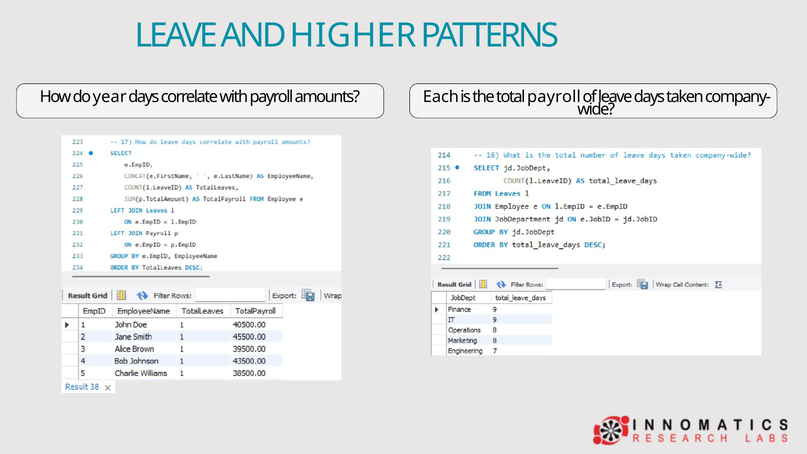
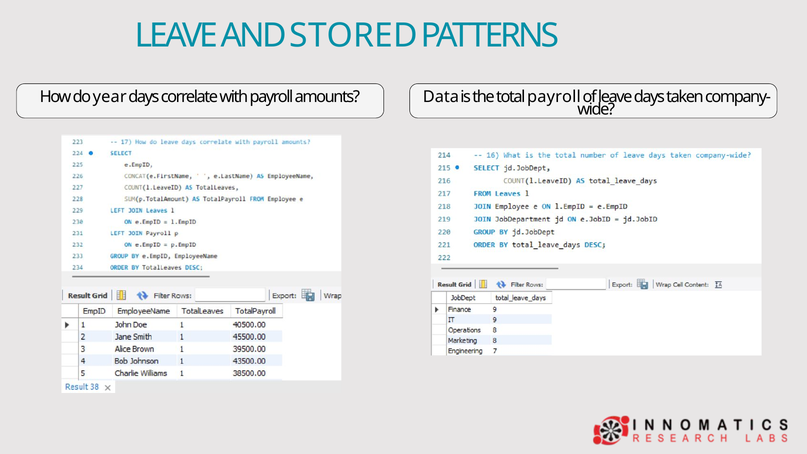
HIGHER: HIGHER -> STORED
Each: Each -> Data
